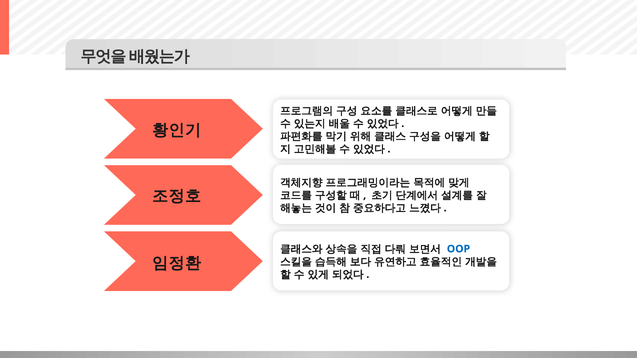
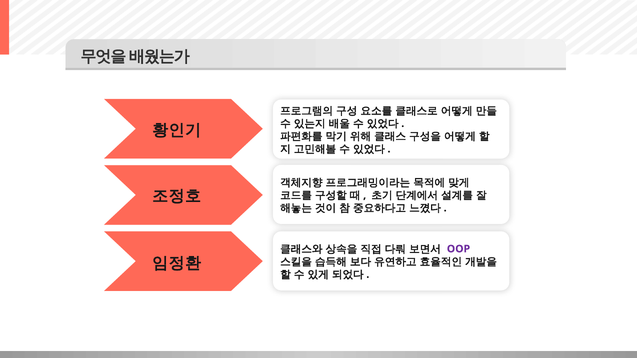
OOP colour: blue -> purple
